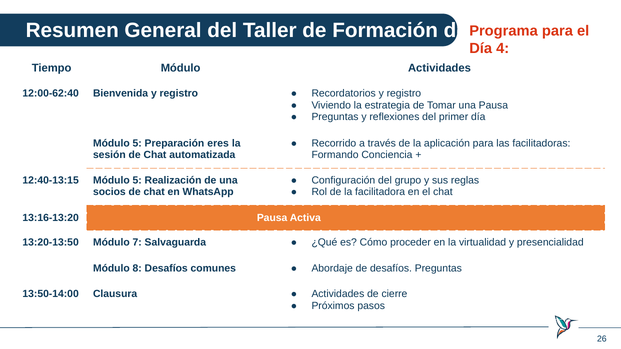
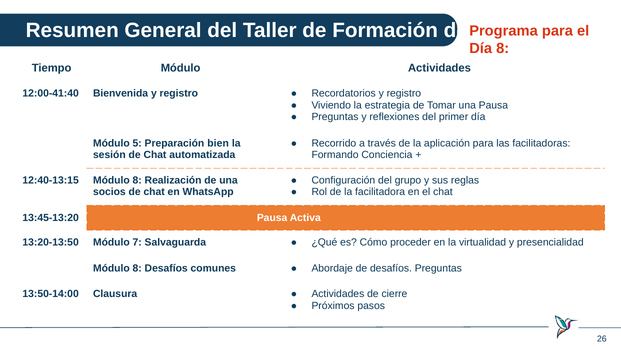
Día 4: 4 -> 8
12:00-62:40: 12:00-62:40 -> 12:00-41:40
eres: eres -> bien
12:40-13:15 Módulo 5: 5 -> 8
13:16-13:20: 13:16-13:20 -> 13:45-13:20
